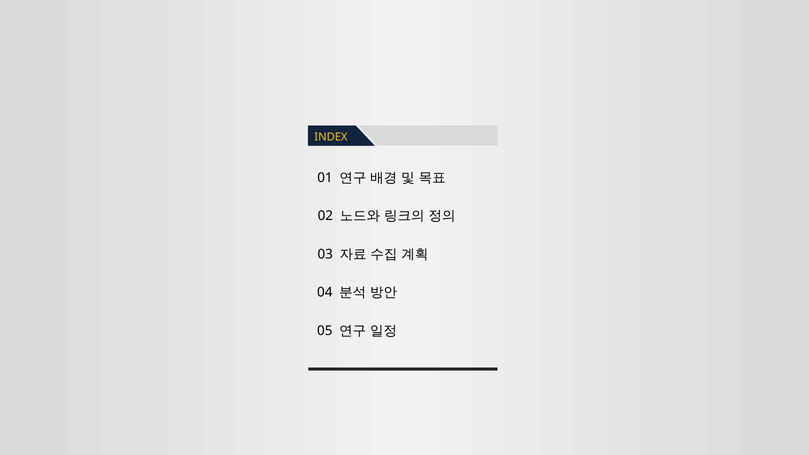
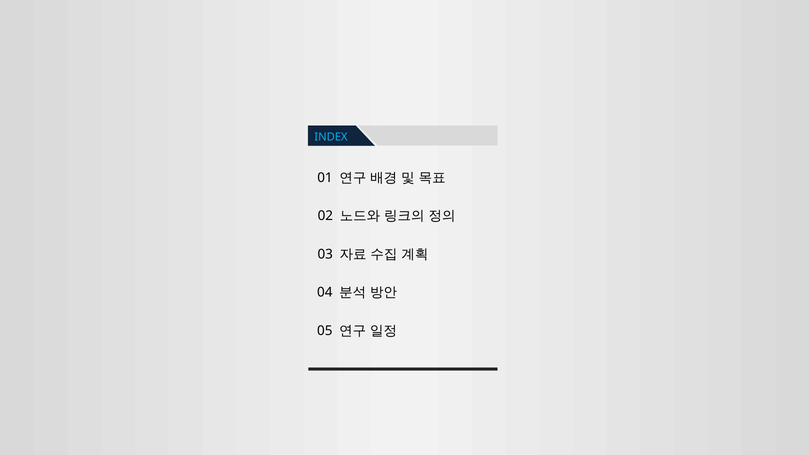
INDEX colour: yellow -> light blue
